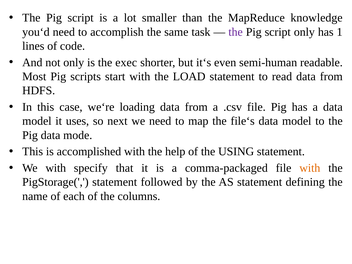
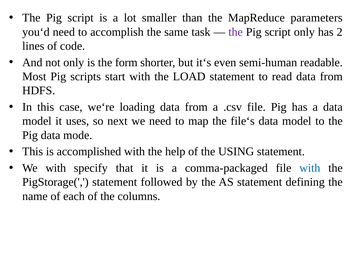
knowledge: knowledge -> parameters
1: 1 -> 2
exec: exec -> form
with at (310, 168) colour: orange -> blue
